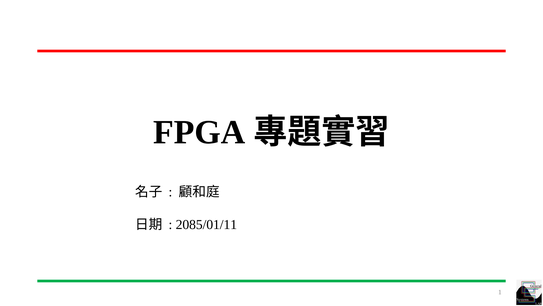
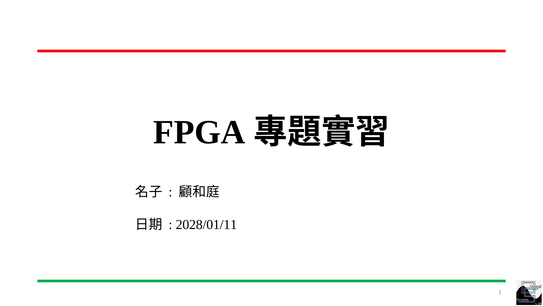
2085/01/11: 2085/01/11 -> 2028/01/11
